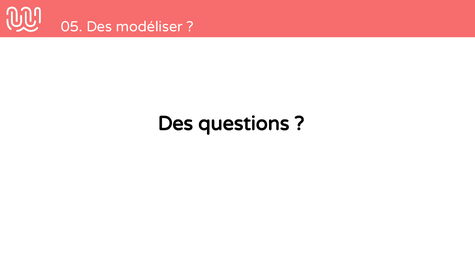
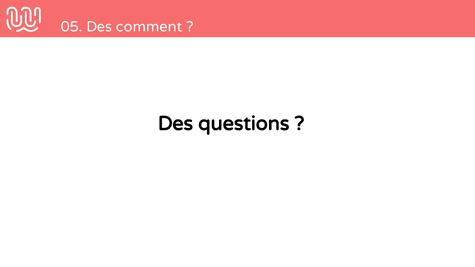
modéliser: modéliser -> comment
